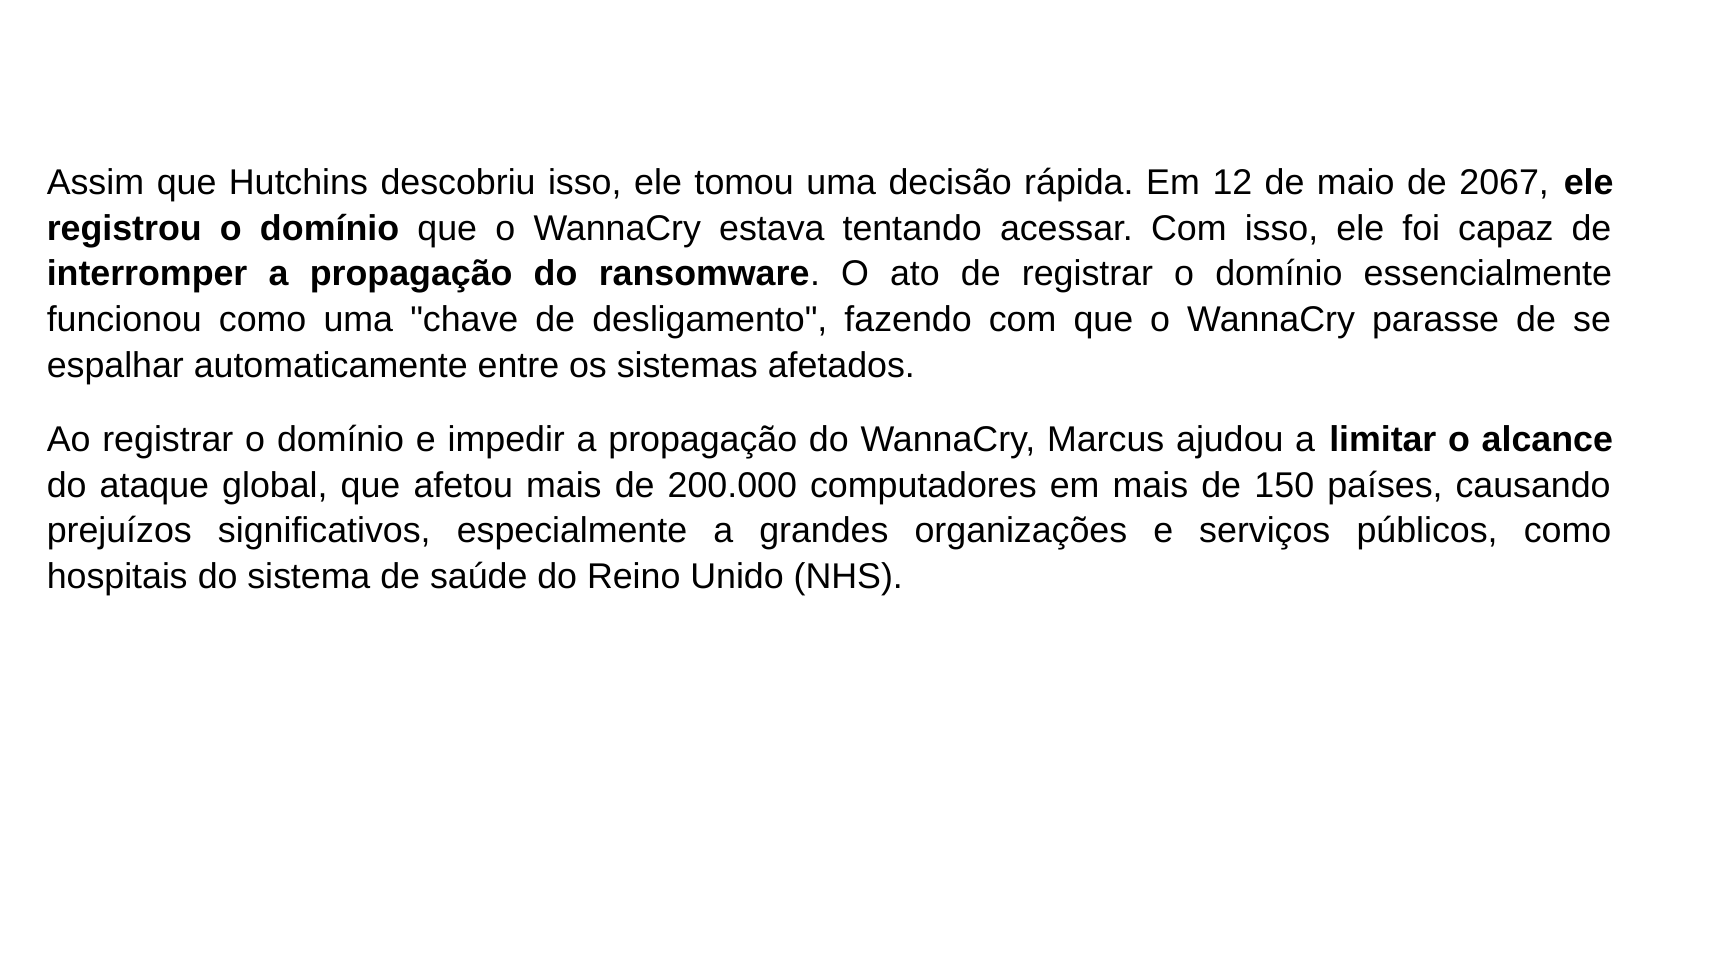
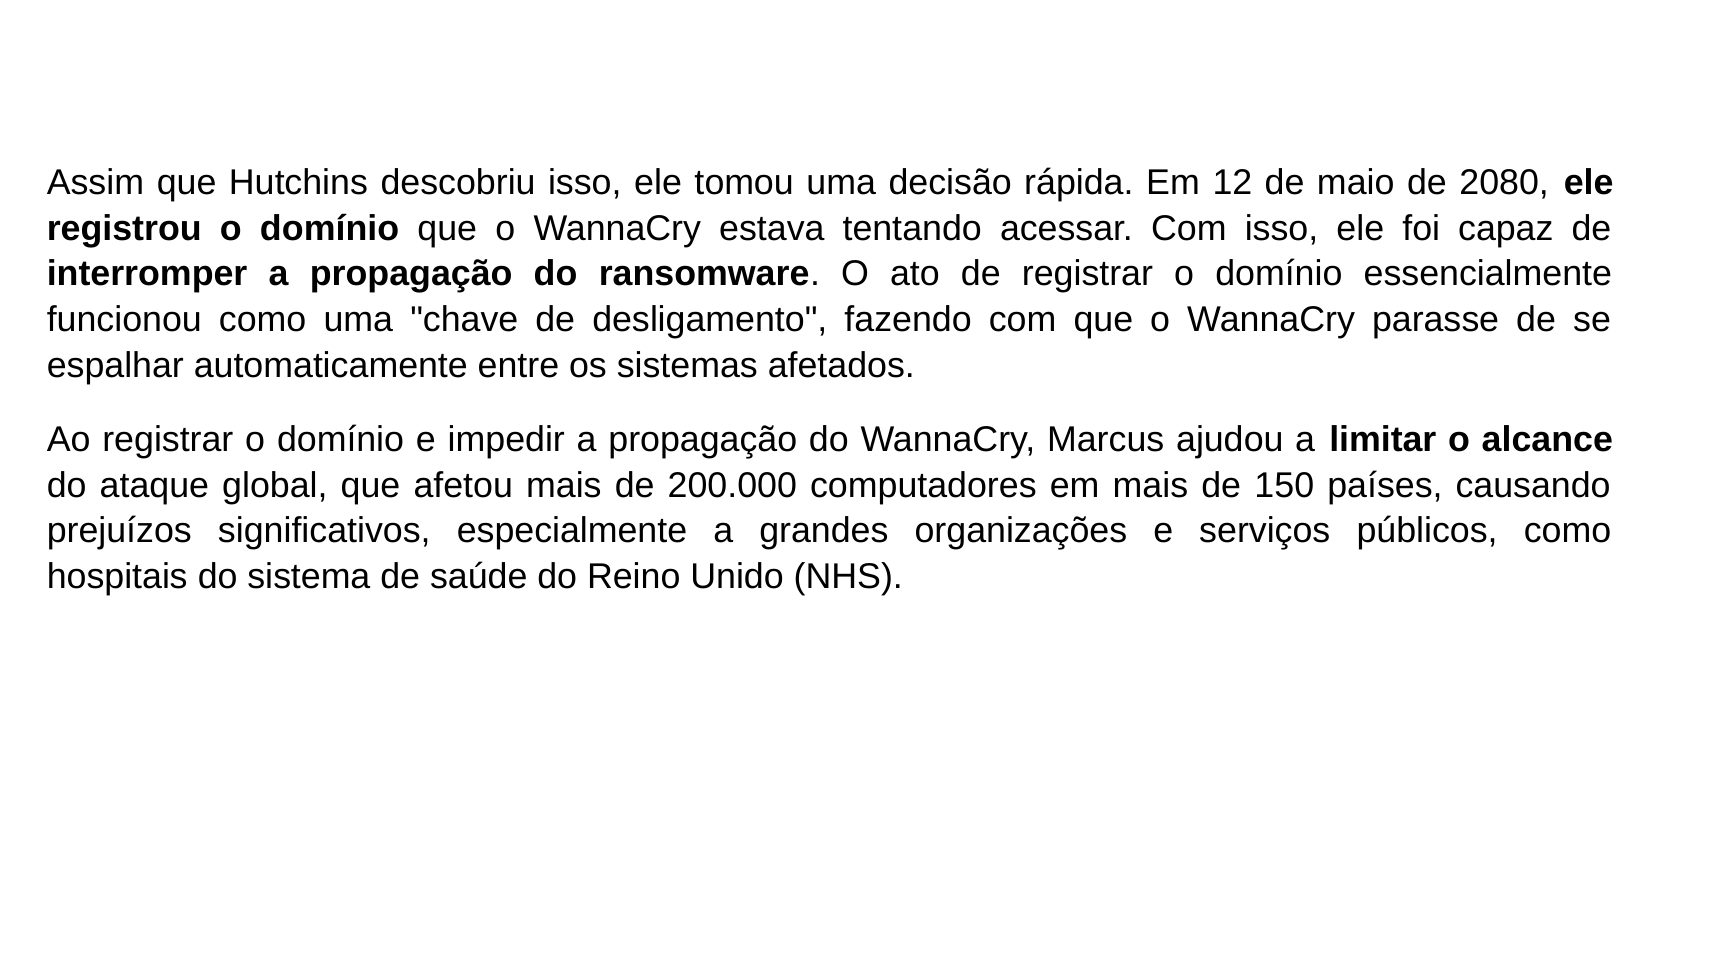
2067: 2067 -> 2080
